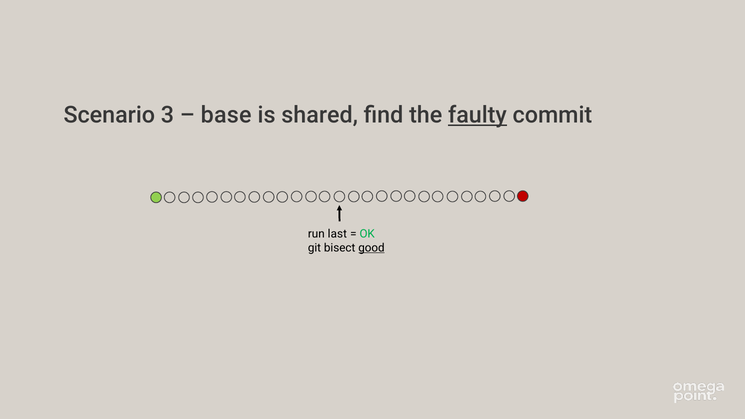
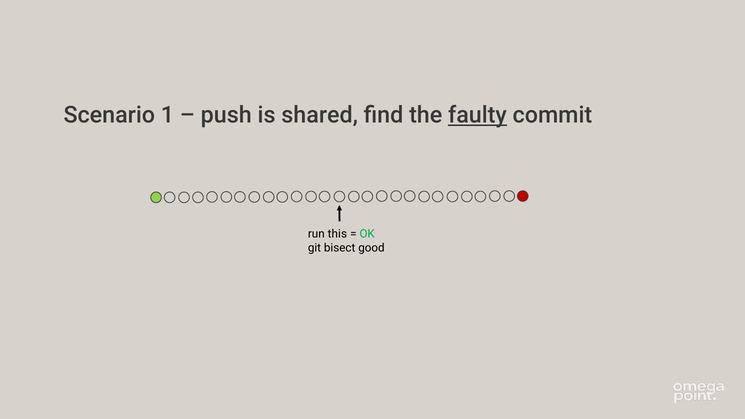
3: 3 -> 1
base: base -> push
last: last -> this
good underline: present -> none
